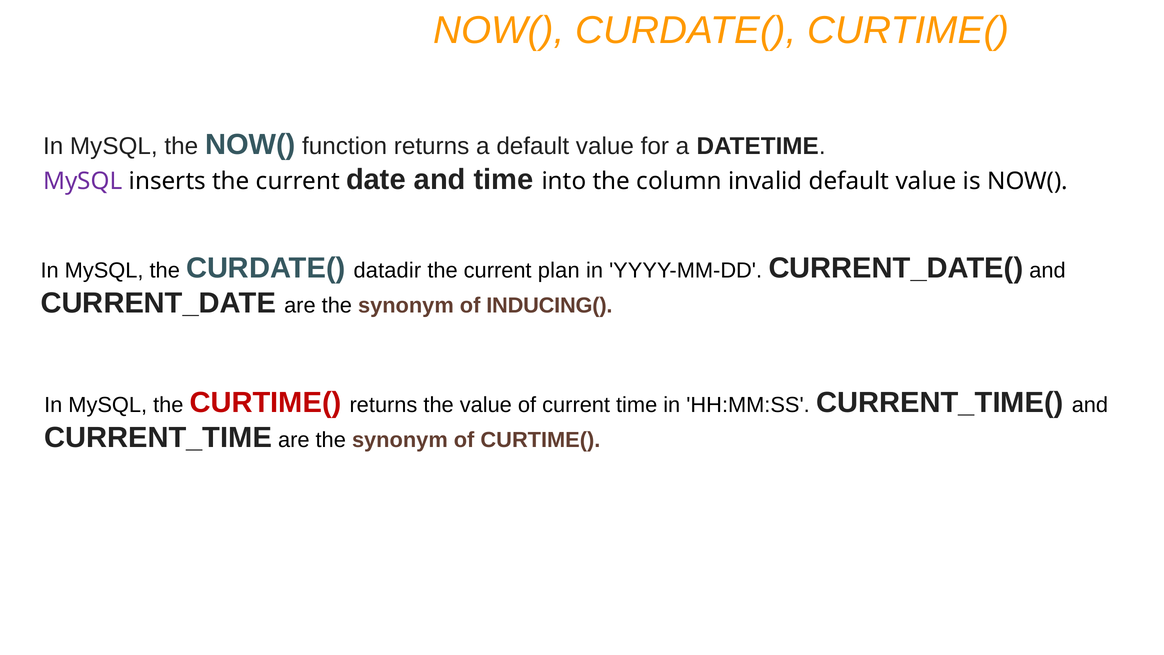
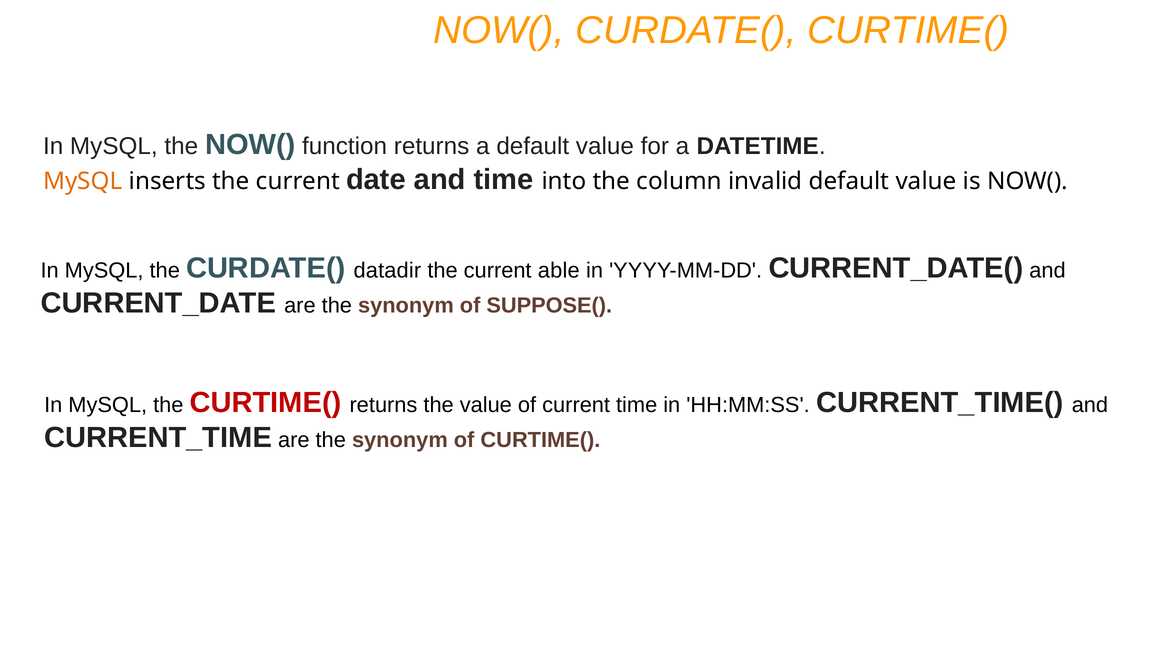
MySQL at (83, 181) colour: purple -> orange
plan: plan -> able
INDUCING(: INDUCING( -> SUPPOSE(
